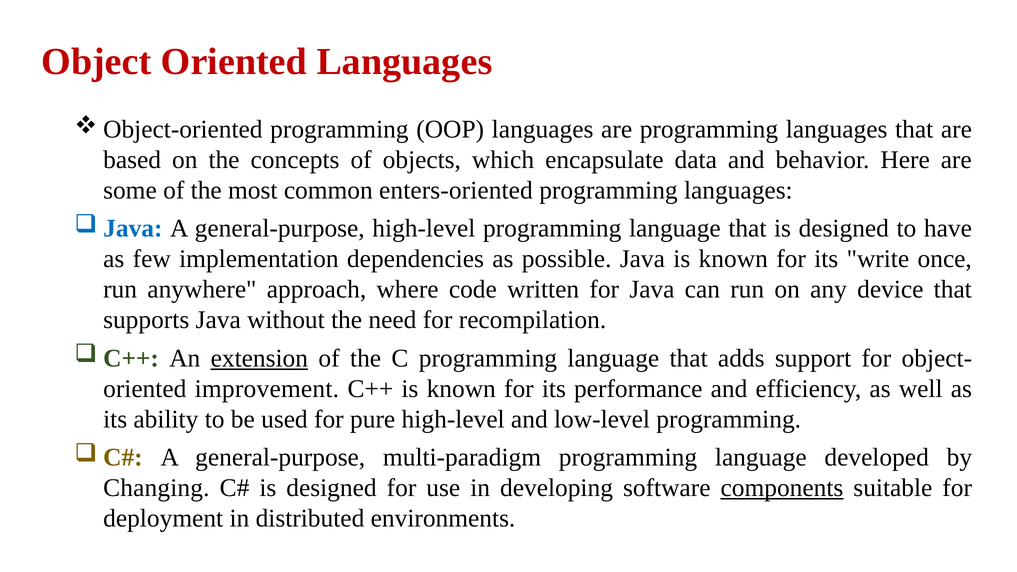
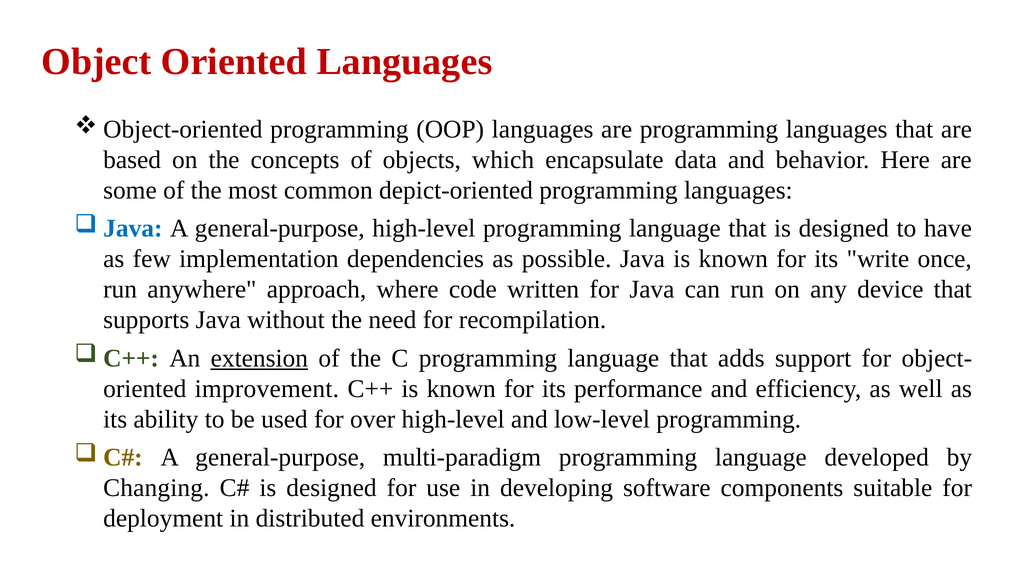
enters-oriented: enters-oriented -> depict-oriented
pure: pure -> over
components underline: present -> none
